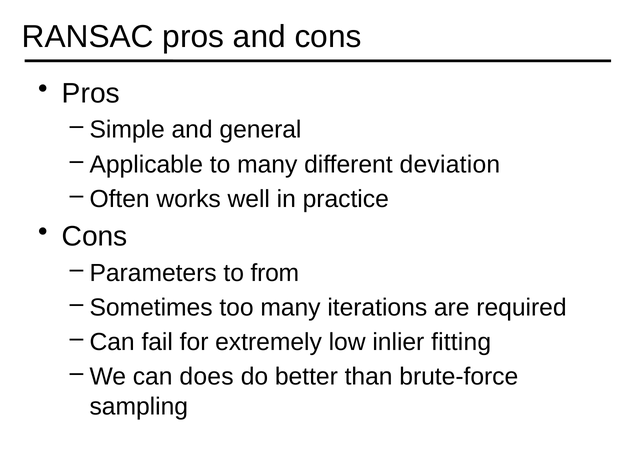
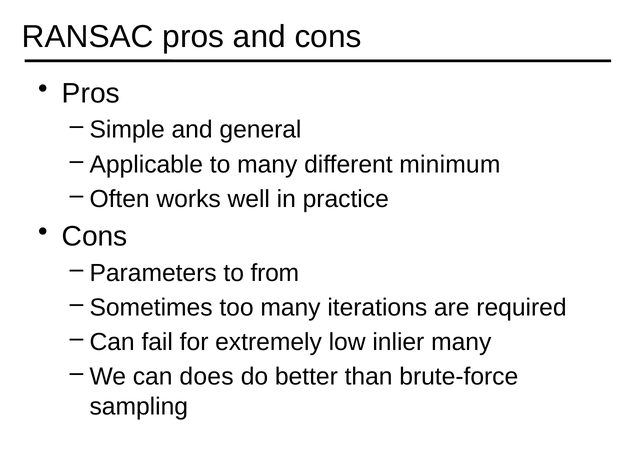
deviation: deviation -> minimum
inlier fitting: fitting -> many
